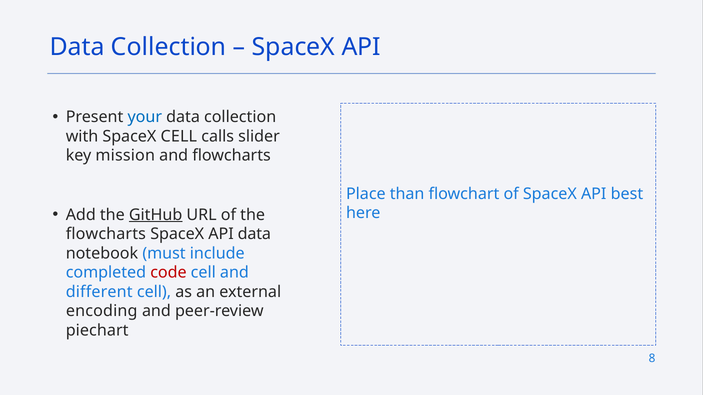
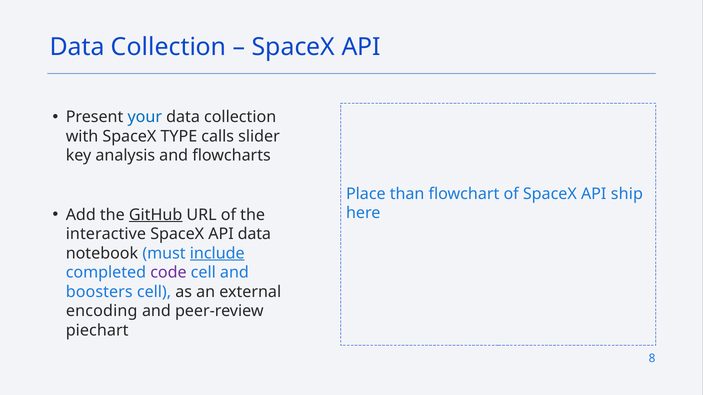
SpaceX CELL: CELL -> TYPE
mission: mission -> analysis
best: best -> ship
flowcharts at (106, 234): flowcharts -> interactive
include underline: none -> present
code colour: red -> purple
different: different -> boosters
